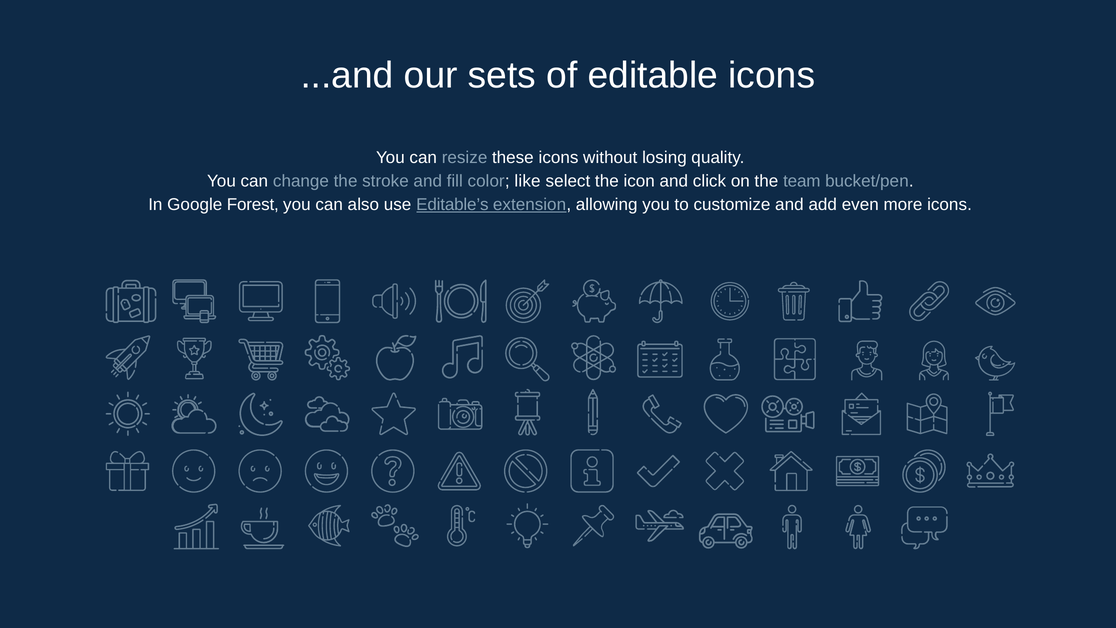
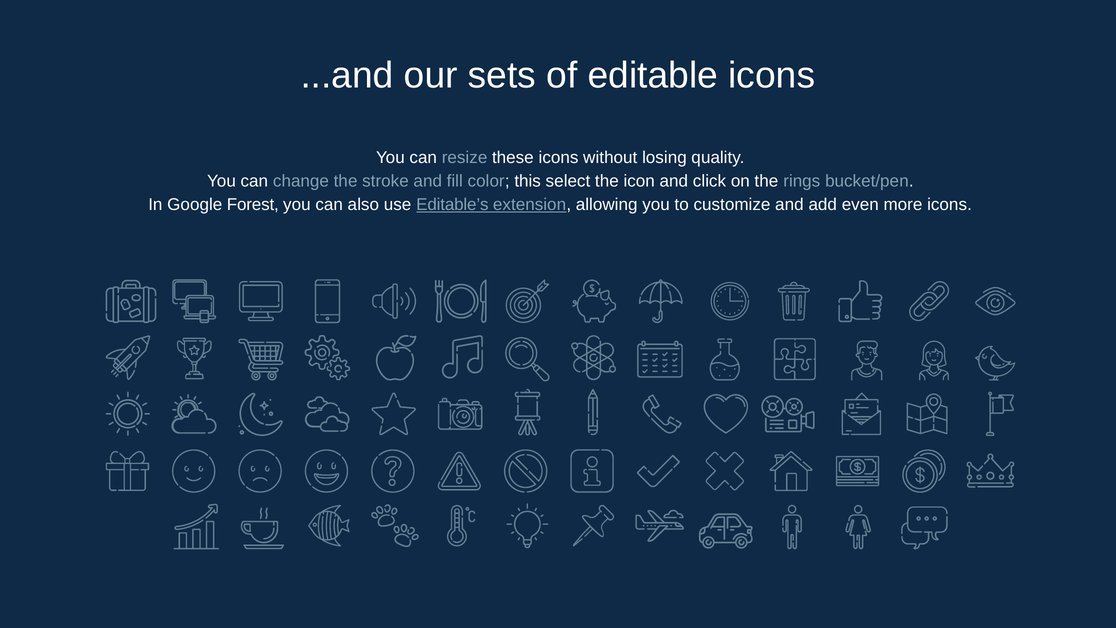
like: like -> this
team: team -> rings
